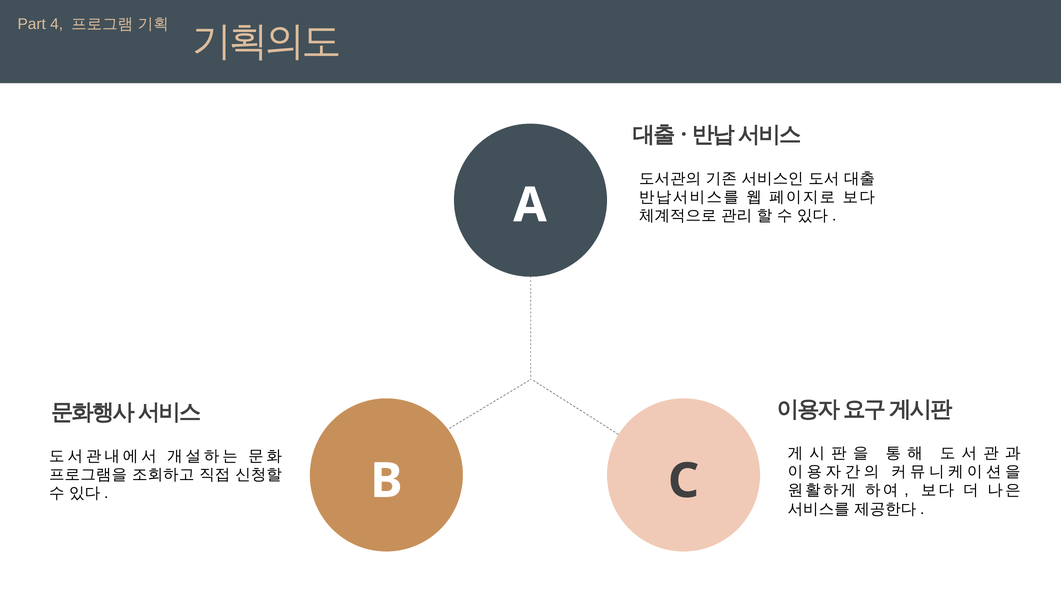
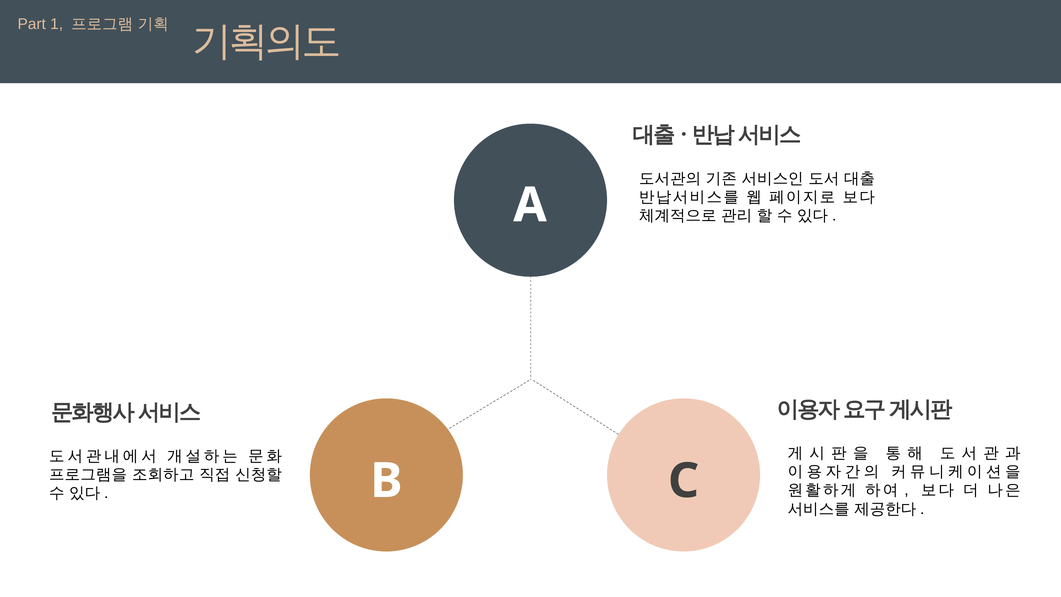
4: 4 -> 1
